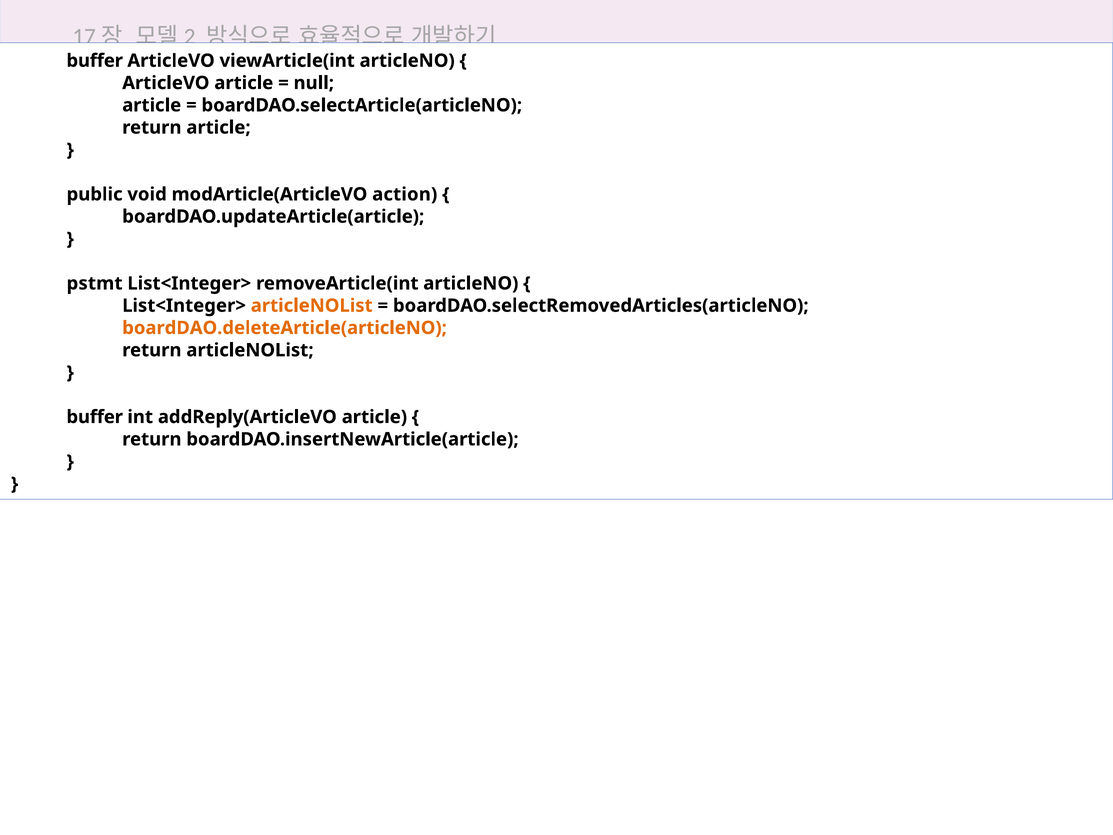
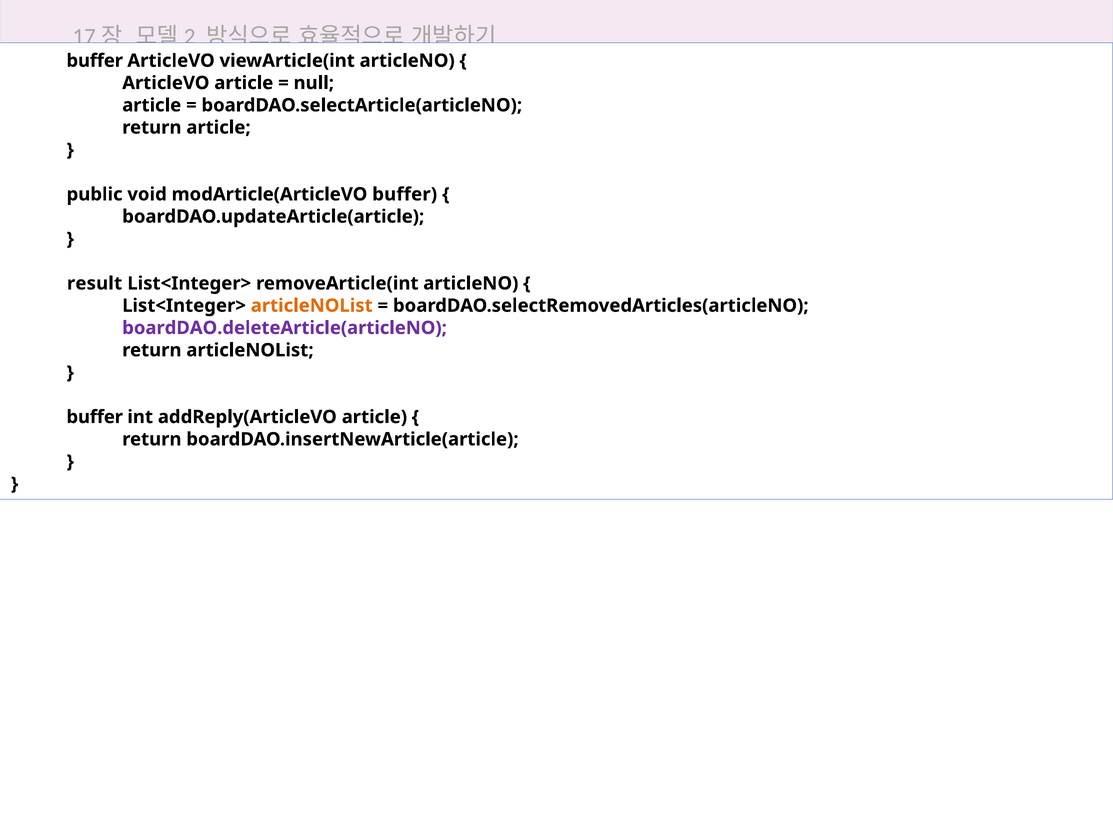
modArticle(ArticleVO action: action -> buffer
pstmt: pstmt -> result
boardDAO.deleteArticle(articleNO colour: orange -> purple
